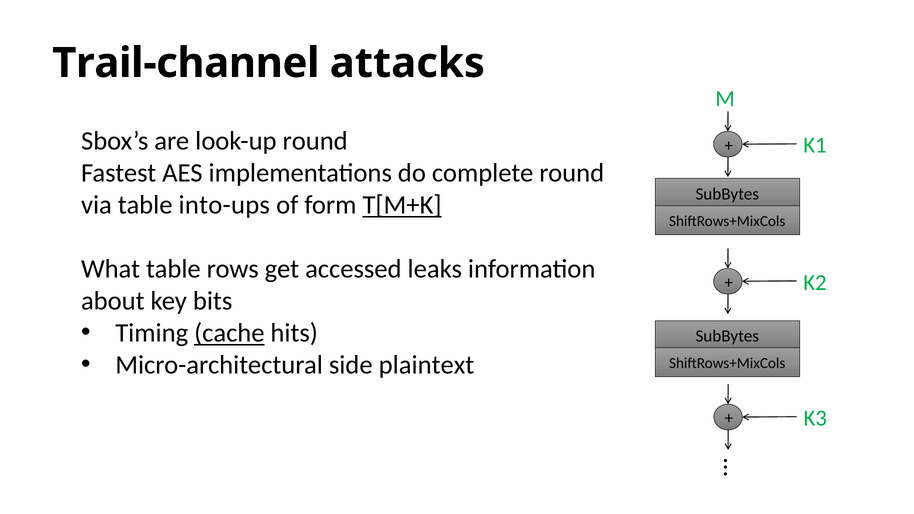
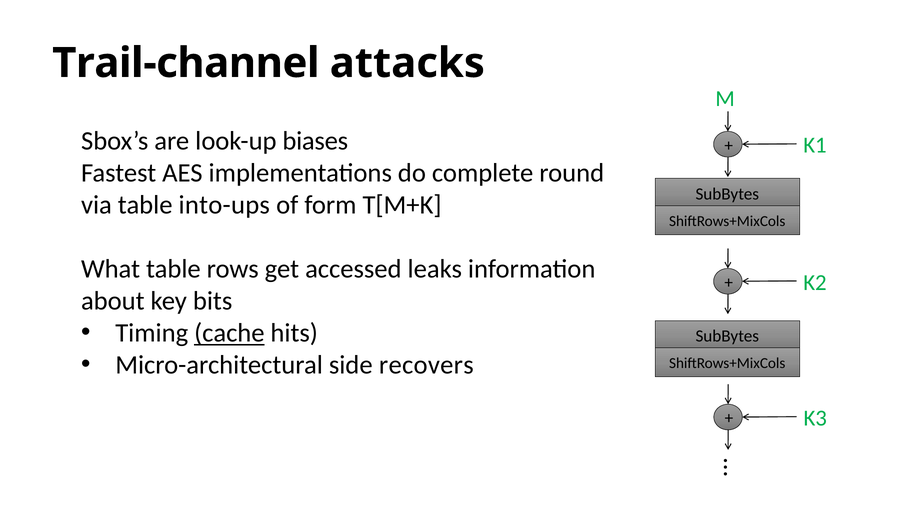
look-up round: round -> biases
T[M+K underline: present -> none
plaintext: plaintext -> recovers
